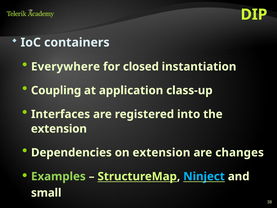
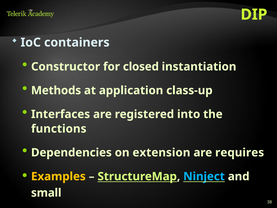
Everywhere: Everywhere -> Constructor
Coupling: Coupling -> Methods
extension at (59, 129): extension -> functions
changes: changes -> requires
Examples colour: light green -> yellow
